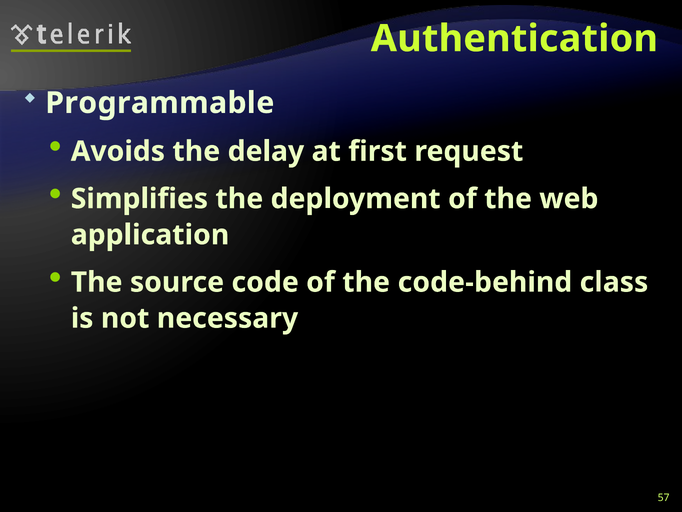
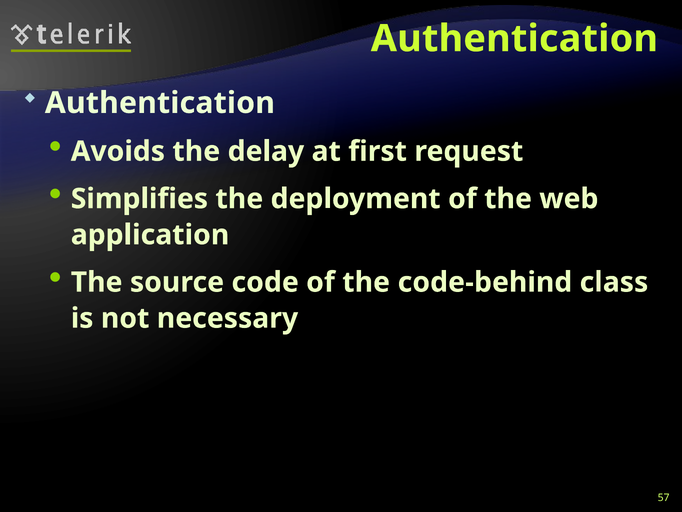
Programmable at (160, 103): Programmable -> Authentication
